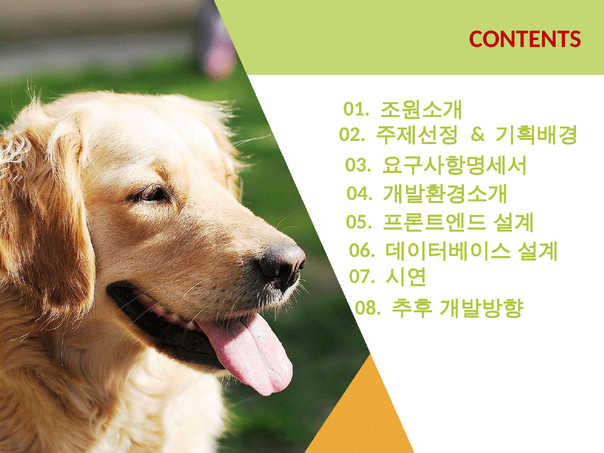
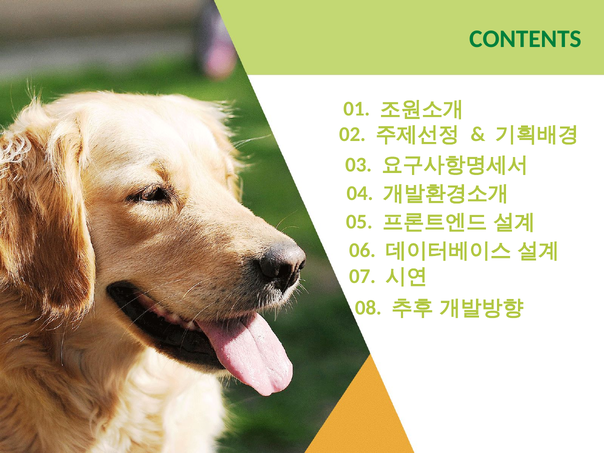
CONTENTS colour: red -> green
